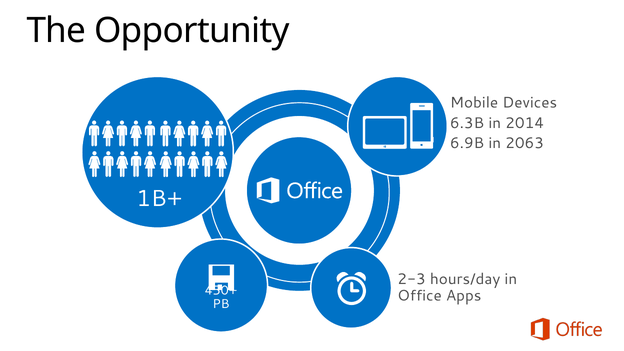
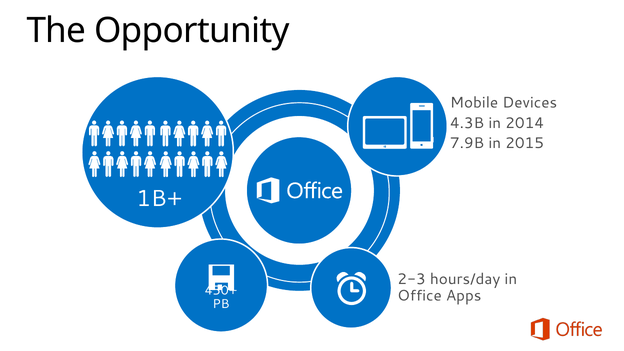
6.3B: 6.3B -> 4.3B
6.9B: 6.9B -> 7.9B
2063: 2063 -> 2015
